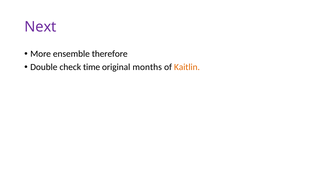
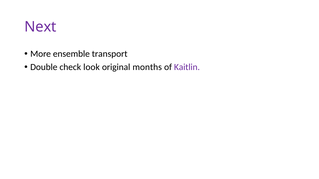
therefore: therefore -> transport
time: time -> look
Kaitlin colour: orange -> purple
